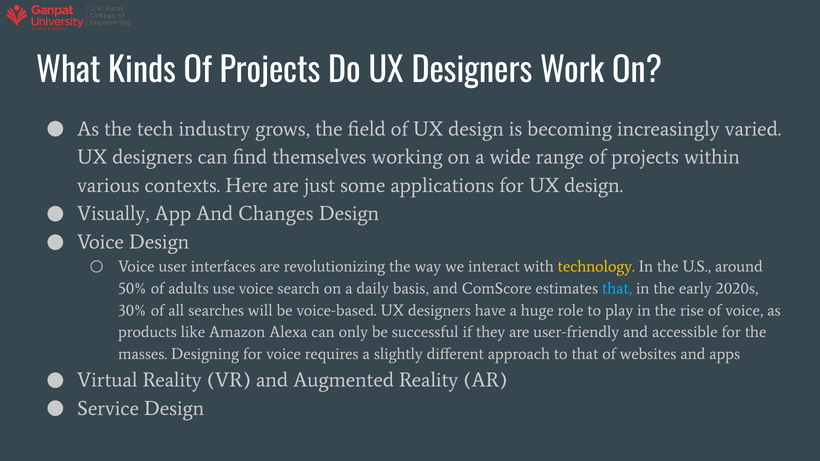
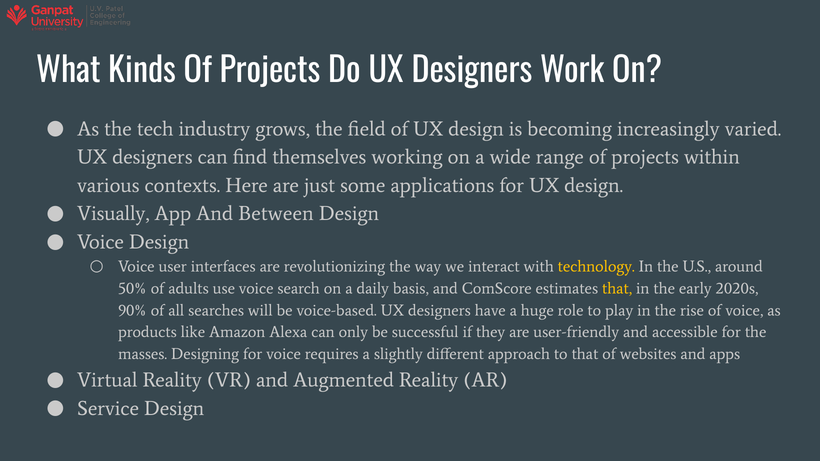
Changes: Changes -> Between
that at (617, 288) colour: light blue -> yellow
30%: 30% -> 90%
